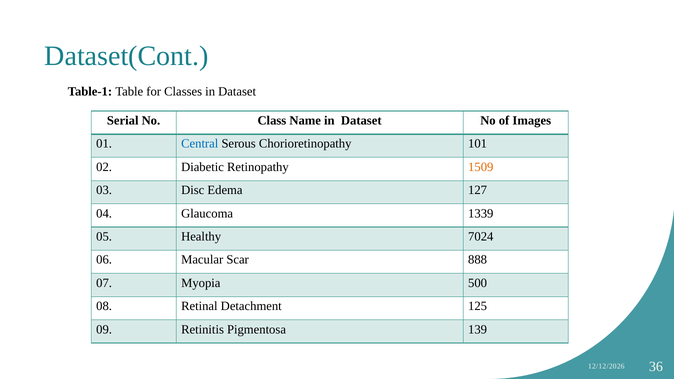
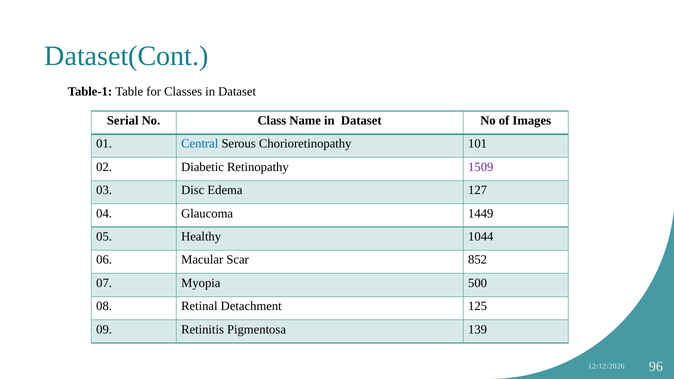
1509 colour: orange -> purple
1339: 1339 -> 1449
7024: 7024 -> 1044
888: 888 -> 852
36: 36 -> 96
